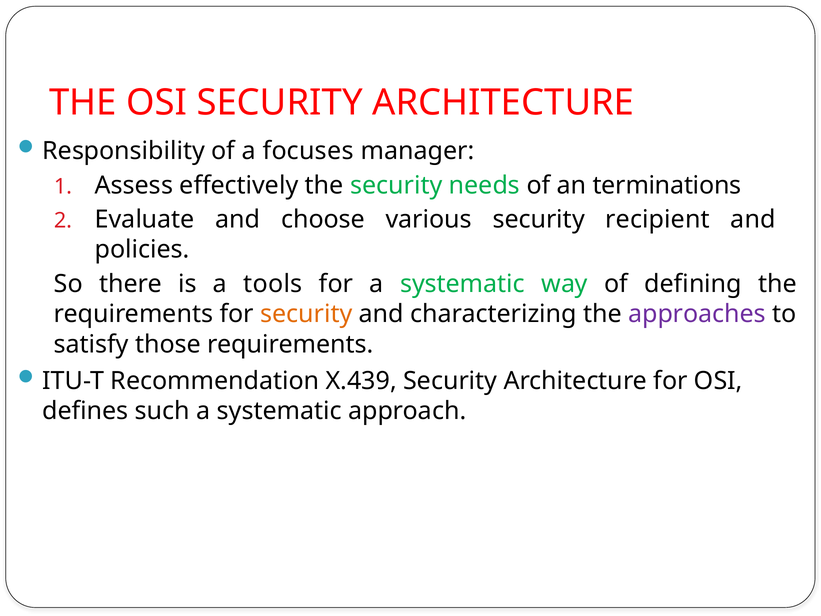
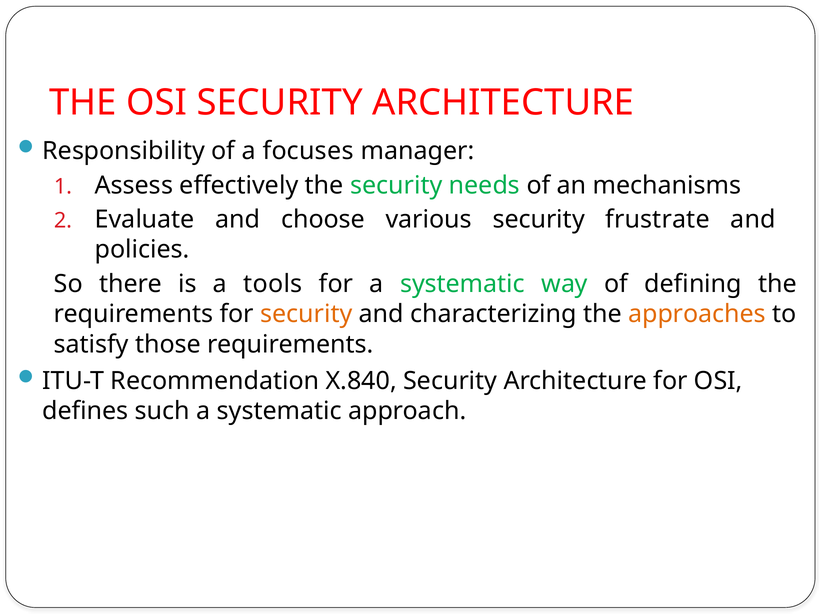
terminations: terminations -> mechanisms
recipient: recipient -> frustrate
approaches colour: purple -> orange
X.439: X.439 -> X.840
